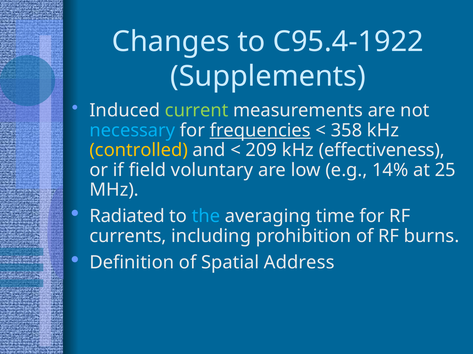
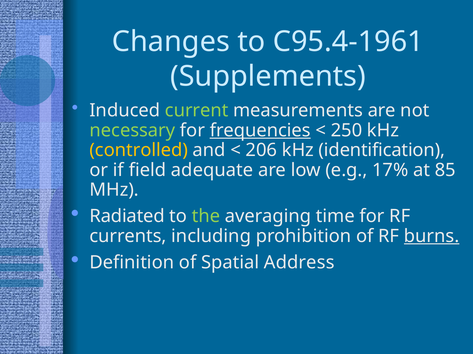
C95.4-1922: C95.4-1922 -> C95.4-1961
necessary colour: light blue -> light green
358: 358 -> 250
209: 209 -> 206
effectiveness: effectiveness -> identification
voluntary: voluntary -> adequate
14%: 14% -> 17%
25: 25 -> 85
the colour: light blue -> light green
burns underline: none -> present
